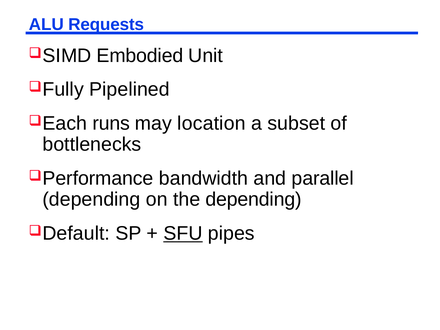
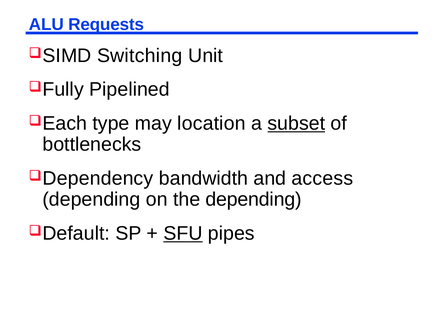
Embodied: Embodied -> Switching
runs: runs -> type
subset underline: none -> present
Performance: Performance -> Dependency
parallel: parallel -> access
